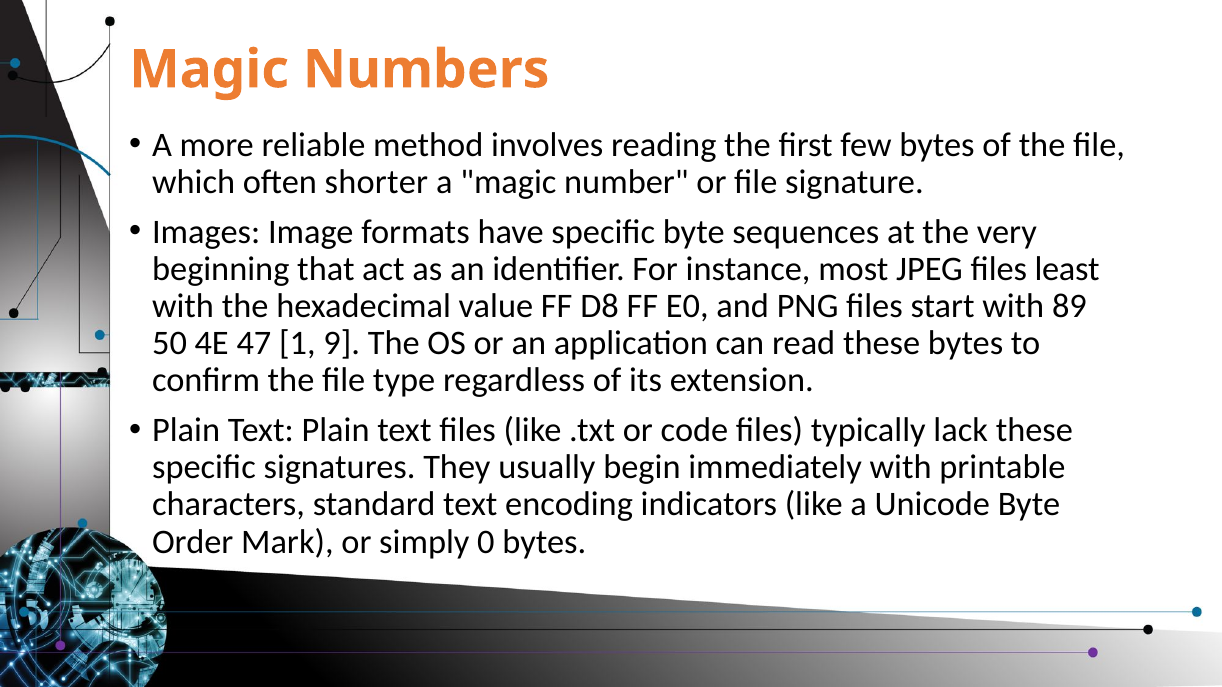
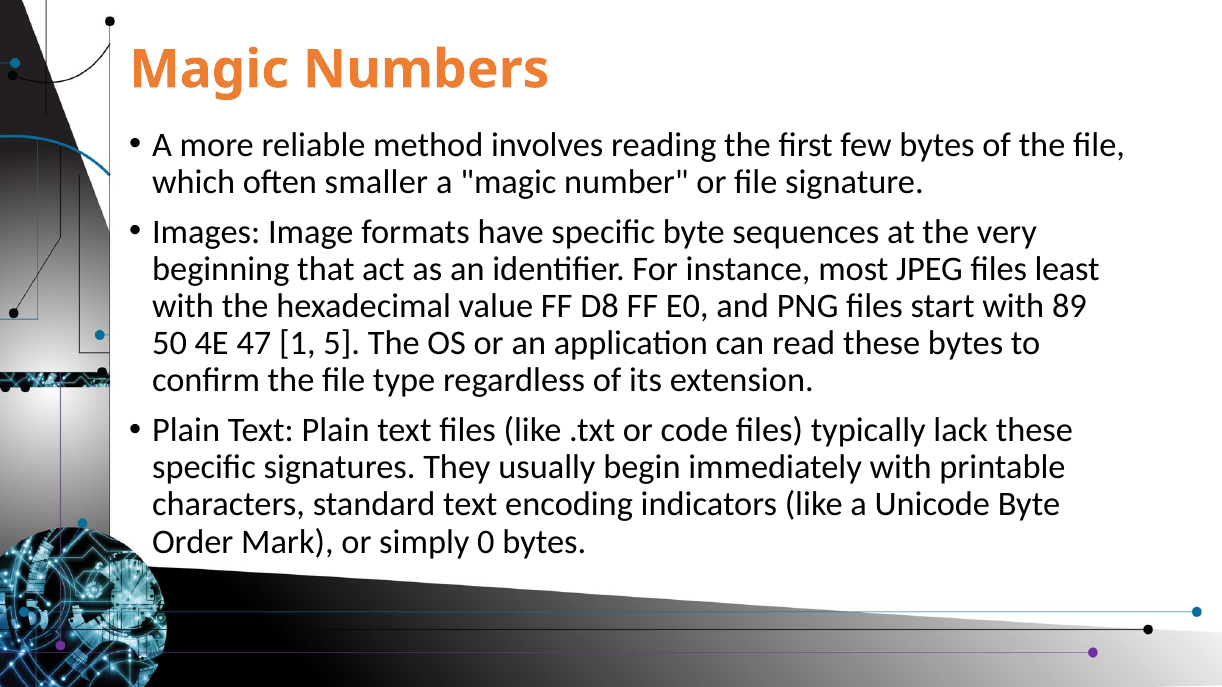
shorter: shorter -> smaller
9: 9 -> 5
